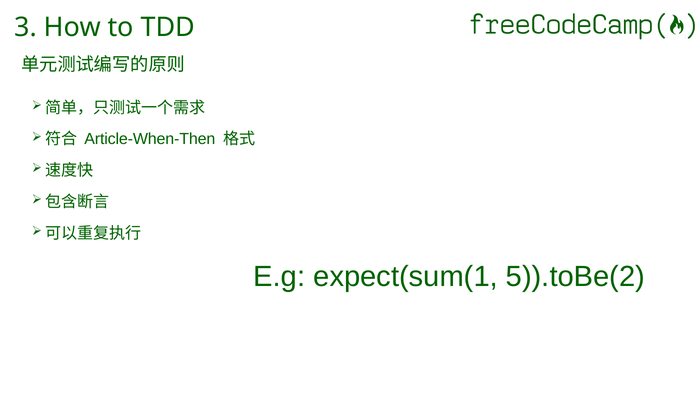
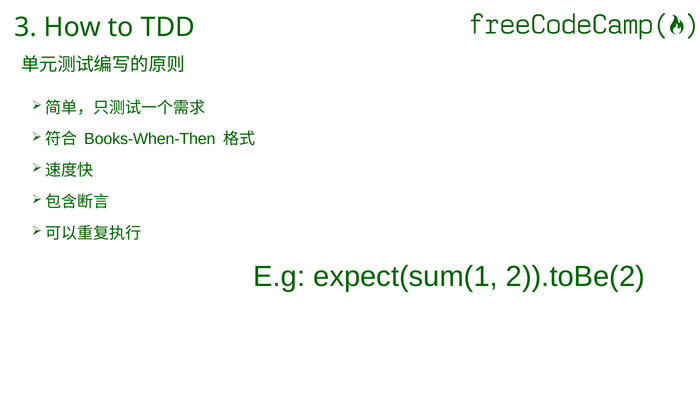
Article-When-Then: Article-When-Then -> Books-When-Then
5)).toBe(2: 5)).toBe(2 -> 2)).toBe(2
